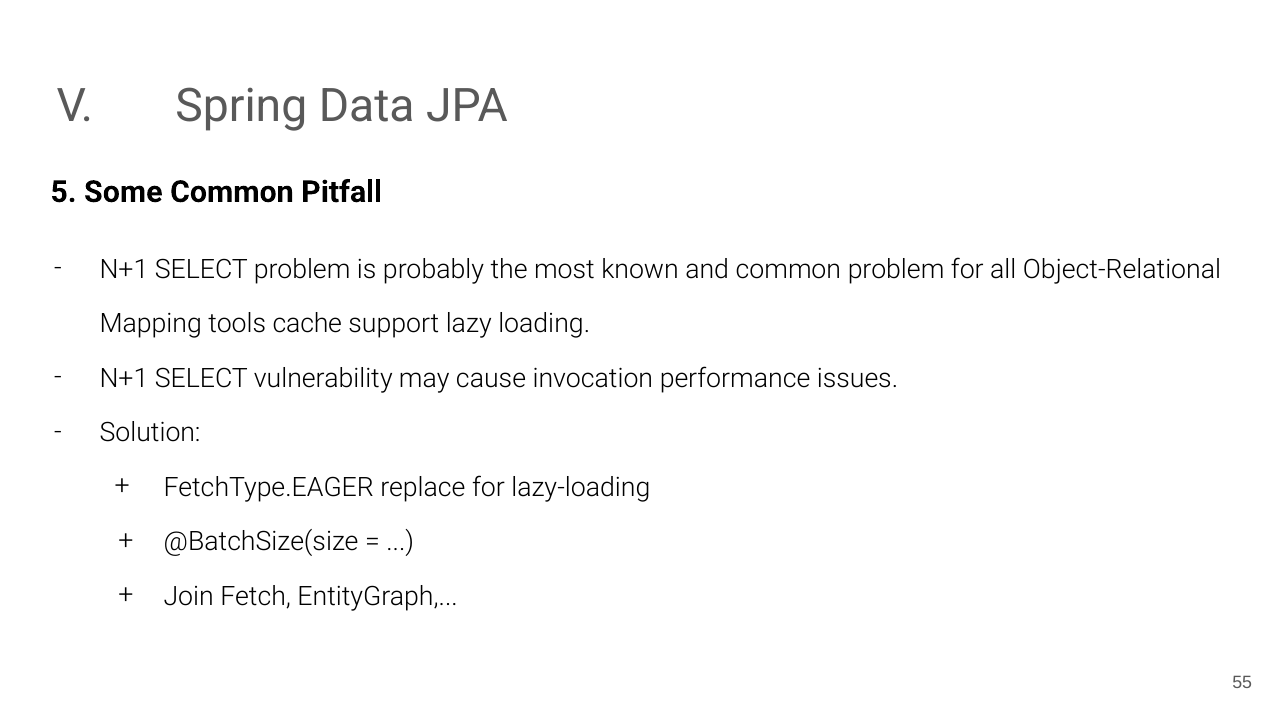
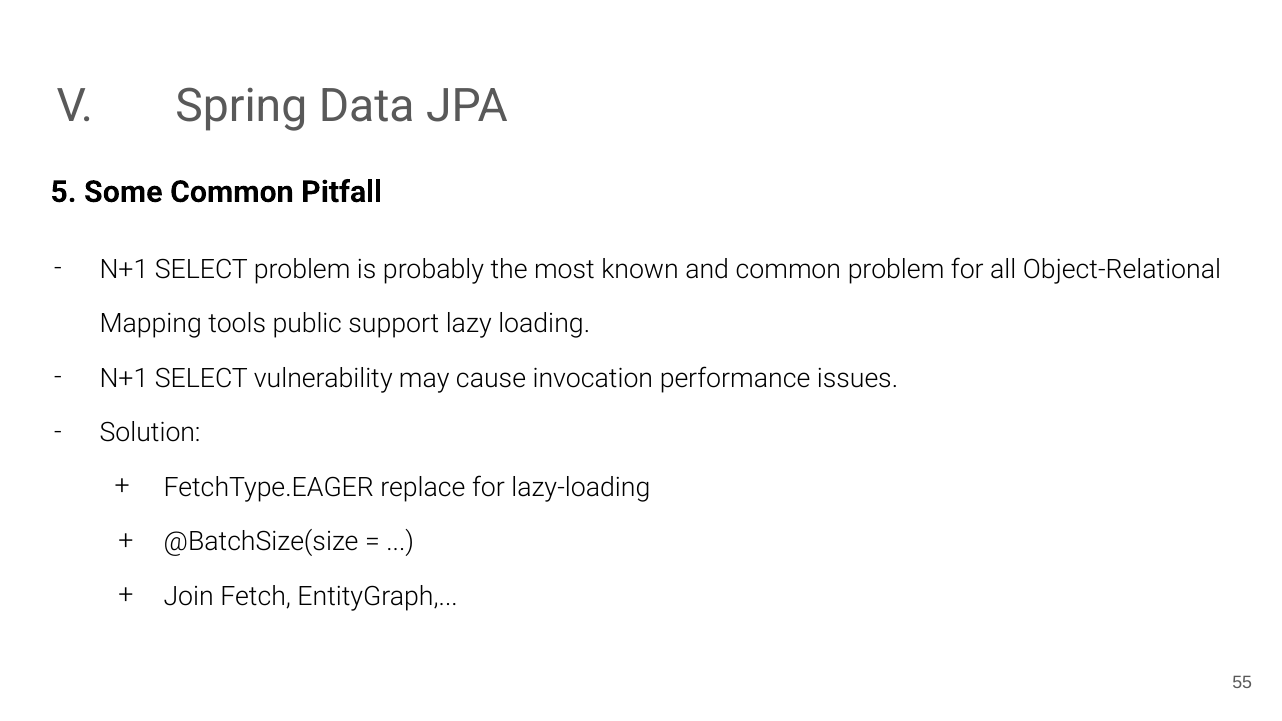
cache: cache -> public
